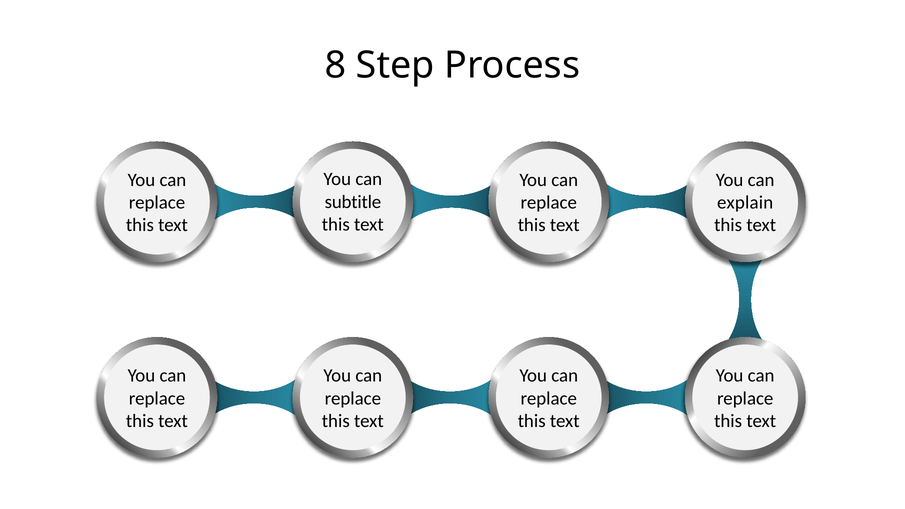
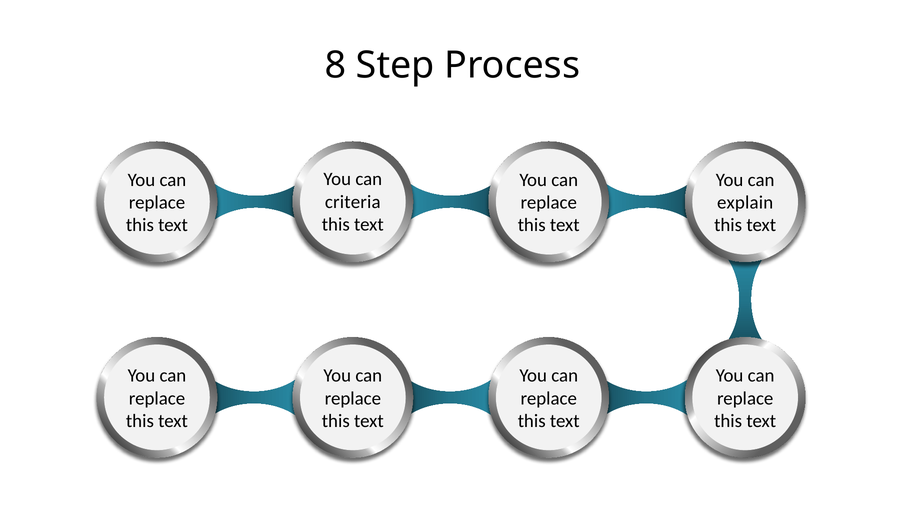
subtitle: subtitle -> criteria
